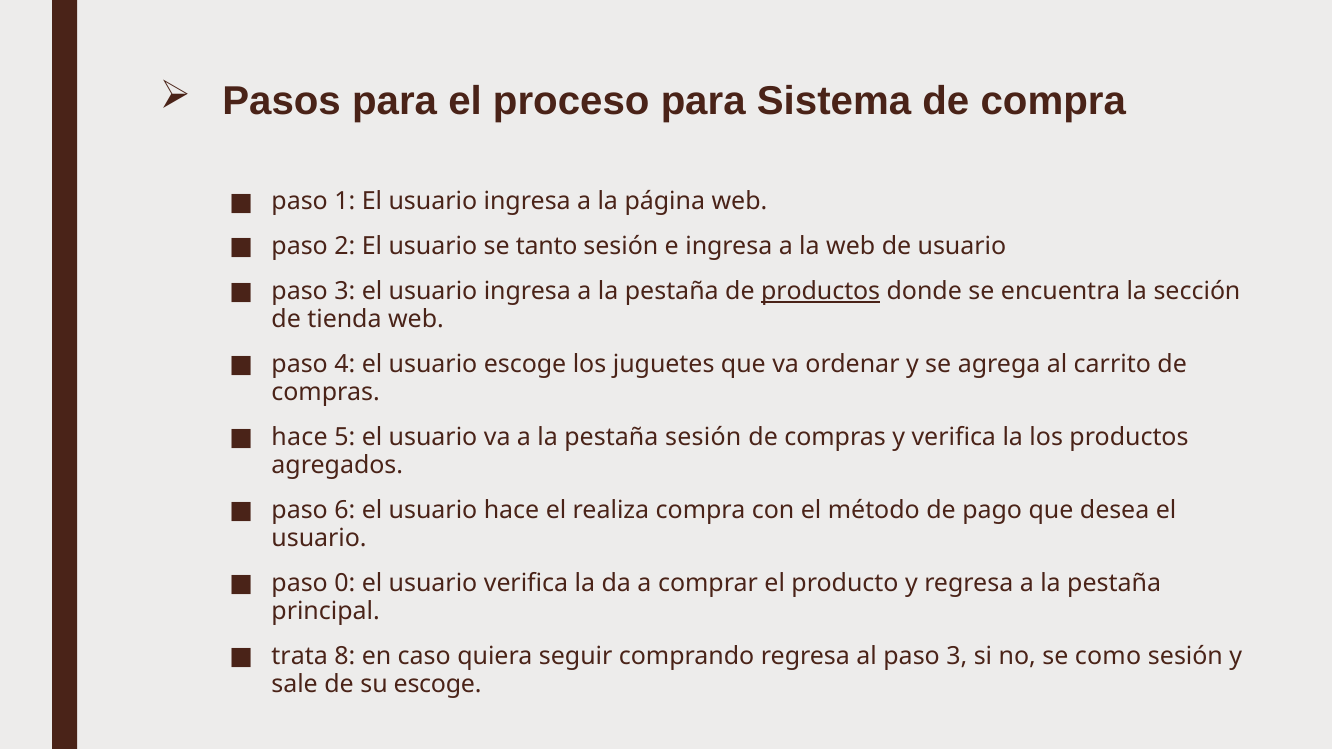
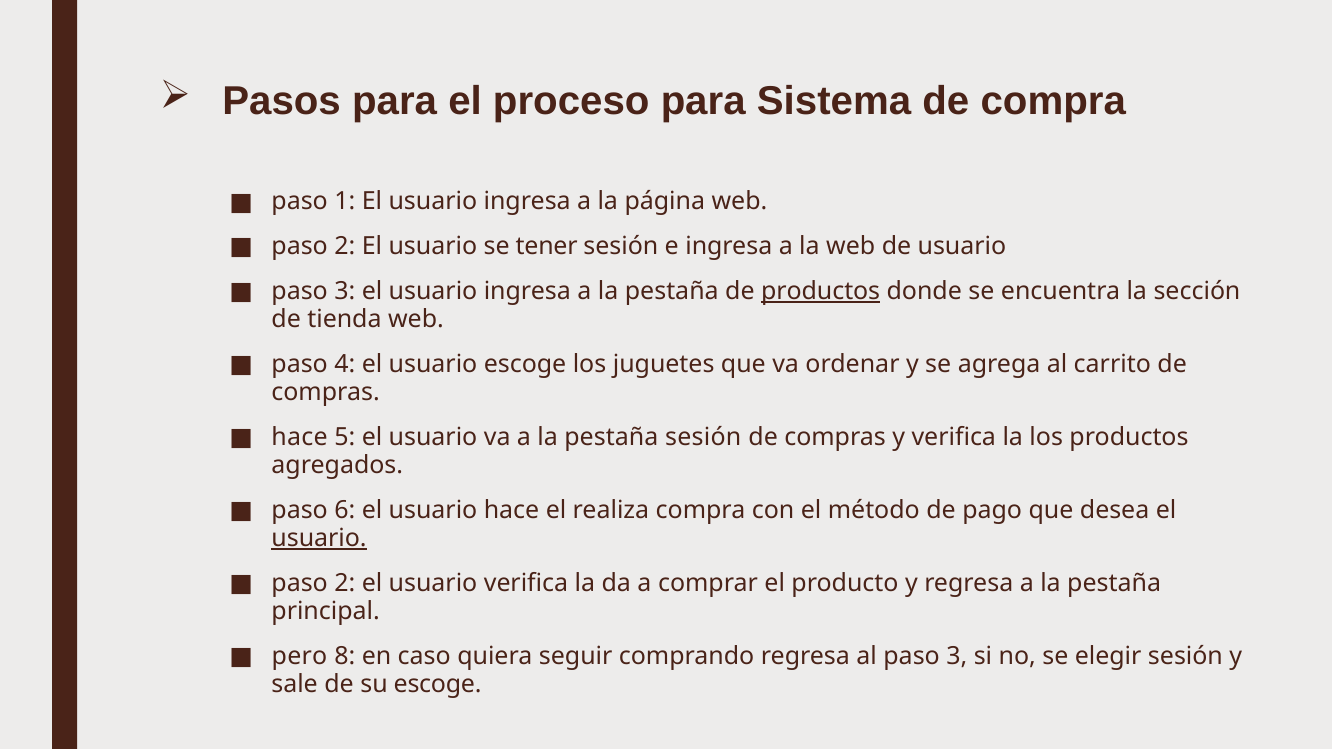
tanto: tanto -> tener
usuario at (319, 538) underline: none -> present
0 at (345, 583): 0 -> 2
trata: trata -> pero
como: como -> elegir
